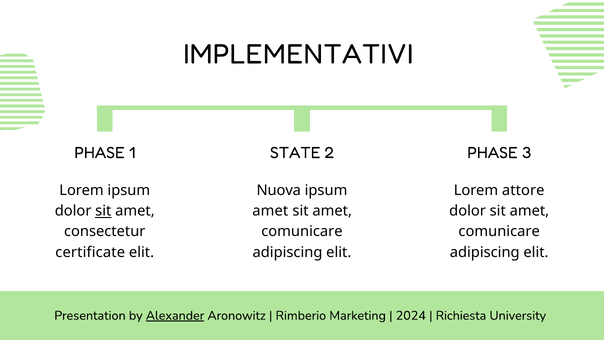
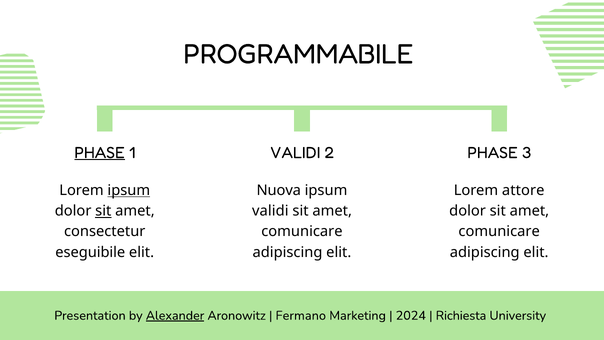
IMPLEMENTATIVI: IMPLEMENTATIVI -> PROGRAMMABILE
PHASE at (100, 153) underline: none -> present
STATE at (295, 153): STATE -> VALIDI
ipsum at (129, 190) underline: none -> present
amet at (270, 211): amet -> validi
certificate: certificate -> eseguibile
Rimberio: Rimberio -> Fermano
